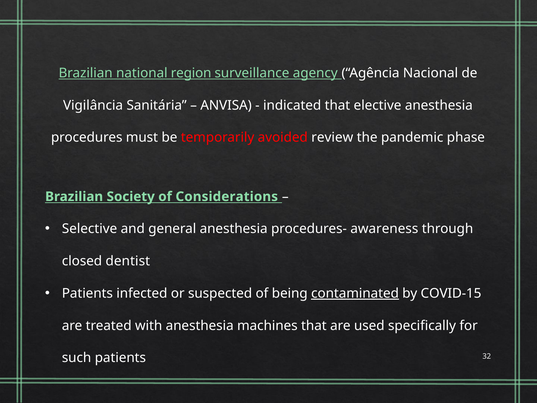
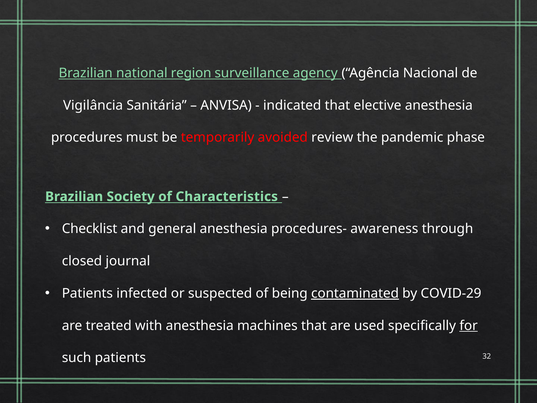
Considerations: Considerations -> Characteristics
Selective: Selective -> Checklist
dentist: dentist -> journal
COVID-15: COVID-15 -> COVID-29
for underline: none -> present
